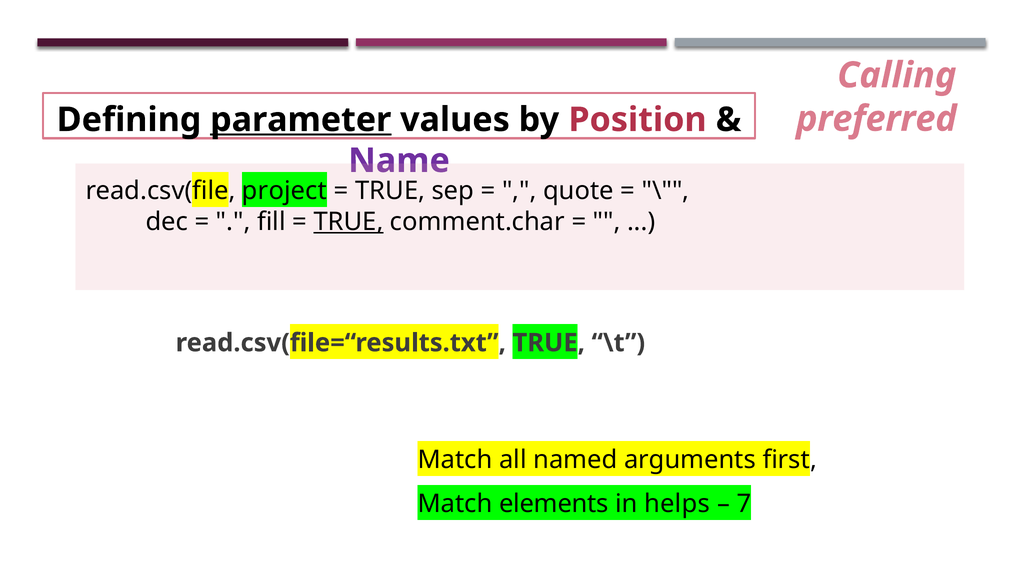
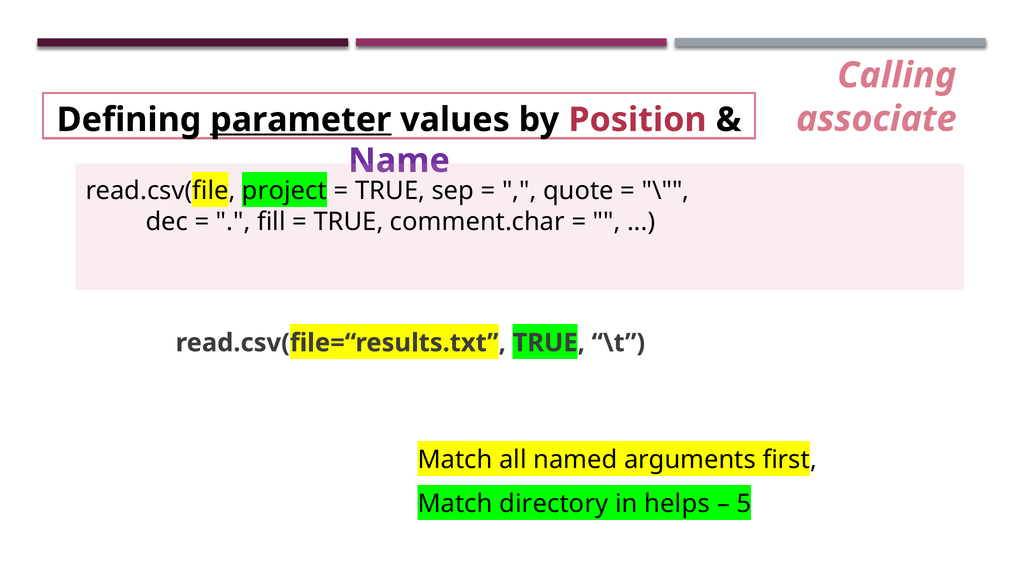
preferred: preferred -> associate
TRUE at (348, 221) underline: present -> none
elements: elements -> directory
7: 7 -> 5
